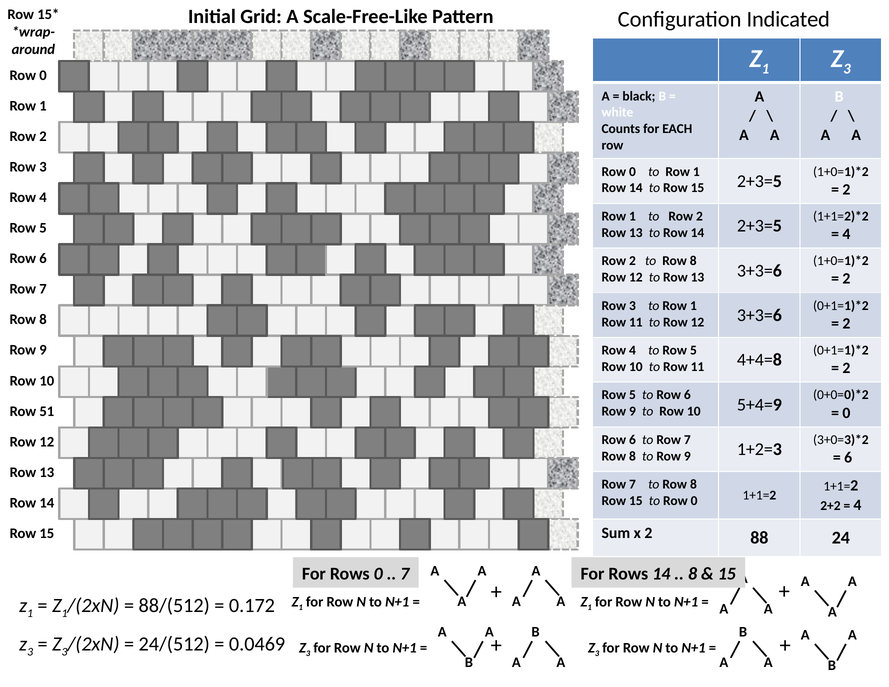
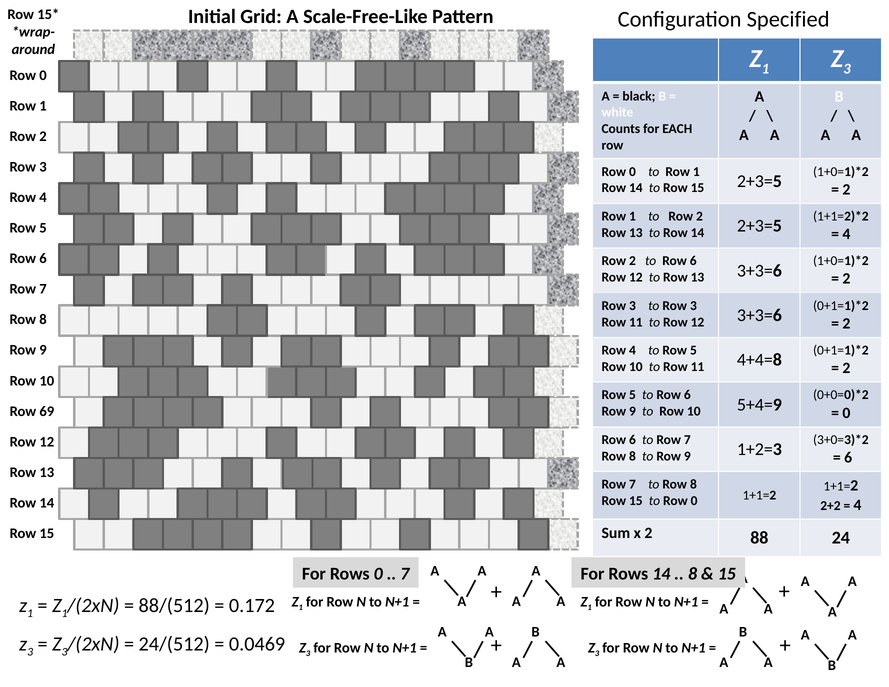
Indicated: Indicated -> Specified
2 to Row 8: 8 -> 6
3 to Row 1: 1 -> 3
51: 51 -> 69
